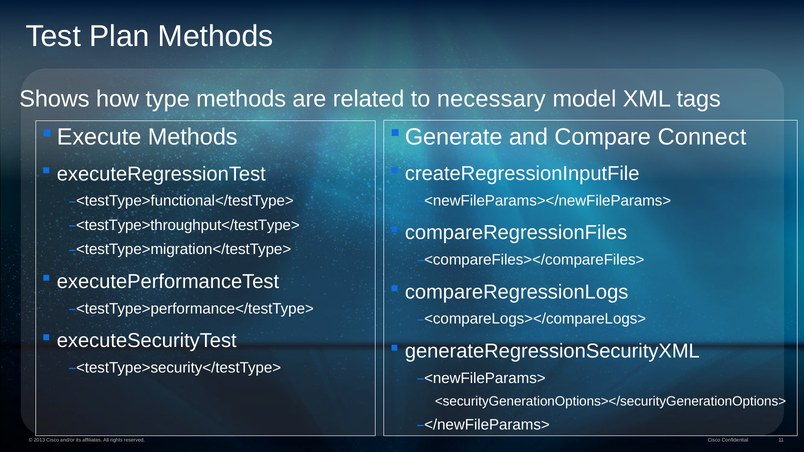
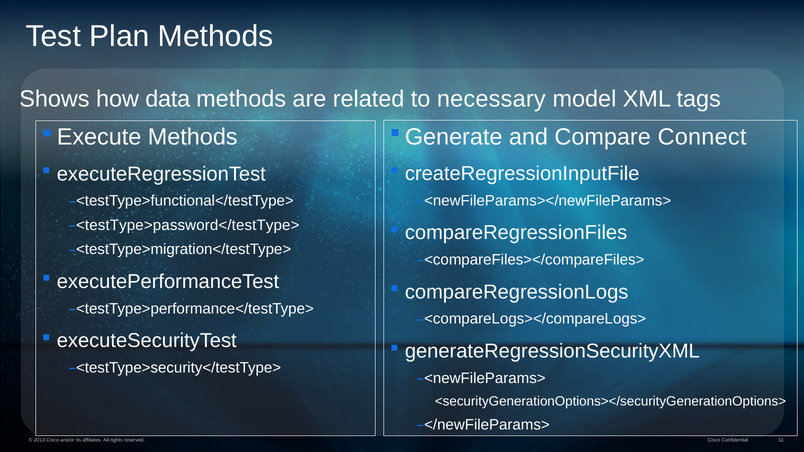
type: type -> data
<testType>throughput</testType>: <testType>throughput</testType> -> <testType>password</testType>
